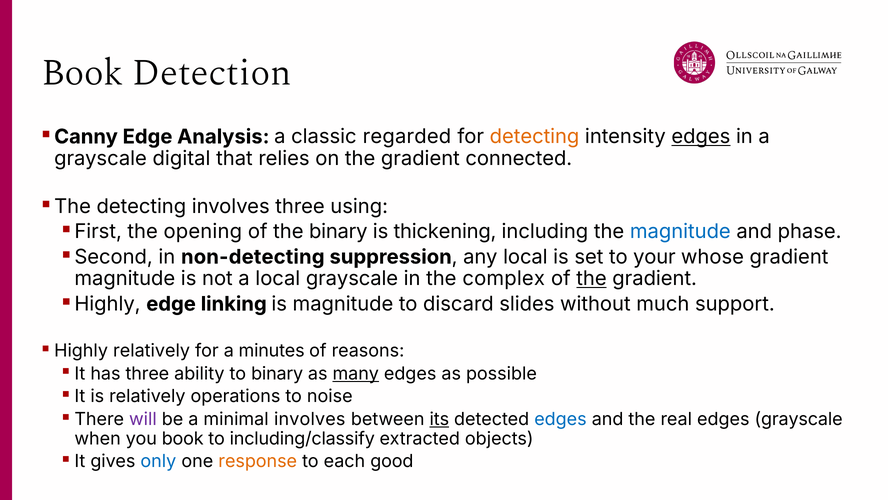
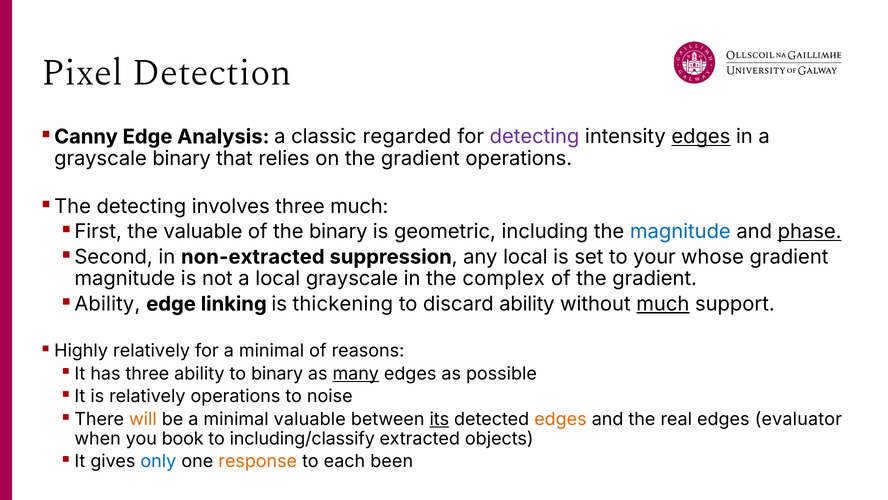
Book at (83, 73): Book -> Pixel
detecting at (535, 137) colour: orange -> purple
grayscale digital: digital -> binary
gradient connected: connected -> operations
three using: using -> much
the opening: opening -> valuable
thickening: thickening -> geometric
phase underline: none -> present
non-detecting: non-detecting -> non-extracted
the at (592, 279) underline: present -> none
Highly at (107, 304): Highly -> Ability
is magnitude: magnitude -> thickening
discard slides: slides -> ability
much at (663, 304) underline: none -> present
for a minutes: minutes -> minimal
will colour: purple -> orange
minimal involves: involves -> valuable
edges at (560, 419) colour: blue -> orange
edges grayscale: grayscale -> evaluator
good: good -> been
